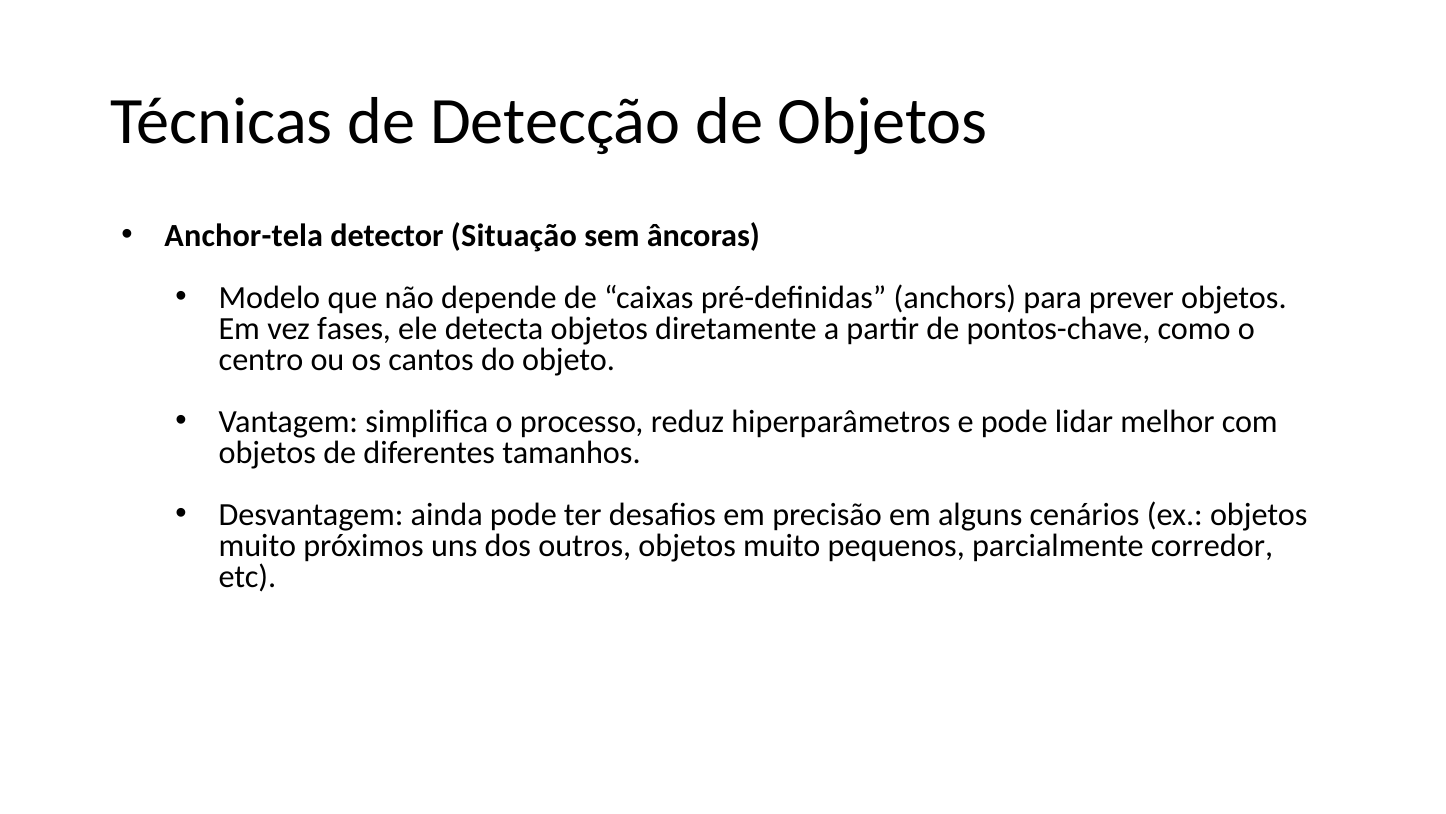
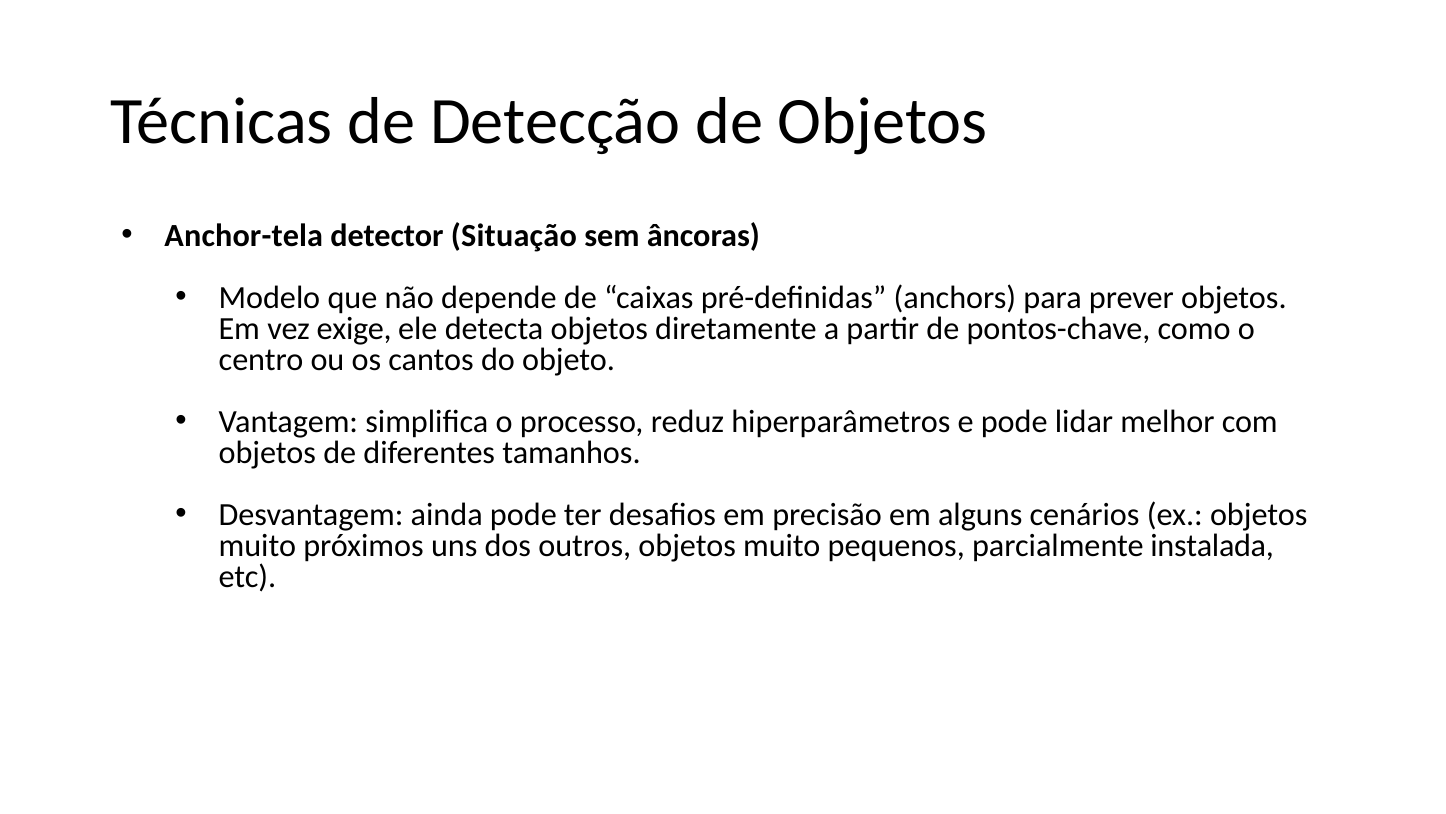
fases: fases -> exige
corredor: corredor -> instalada
